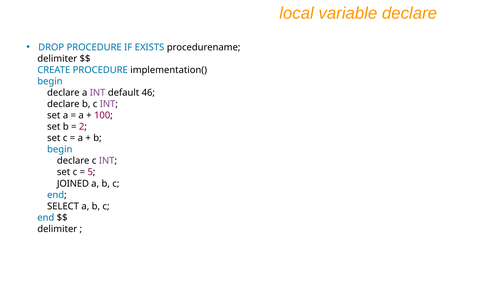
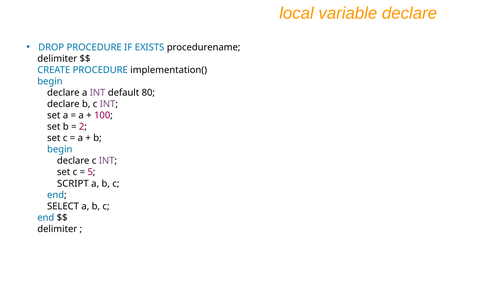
46: 46 -> 80
JOINED: JOINED -> SCRIPT
